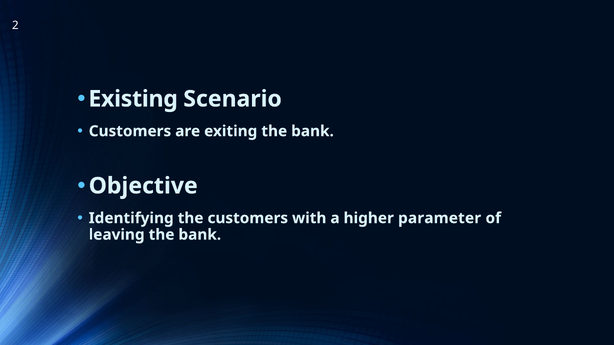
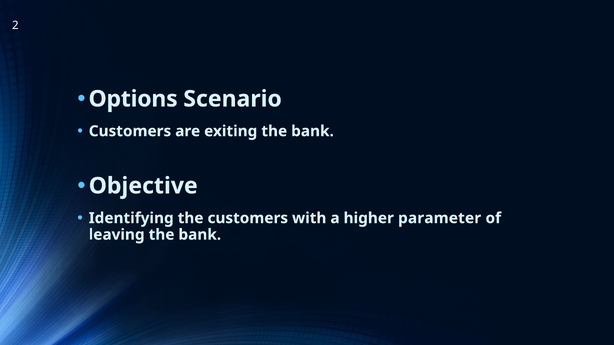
Existing: Existing -> Options
